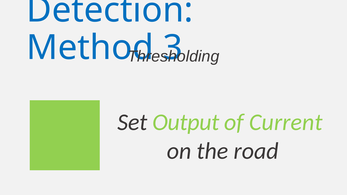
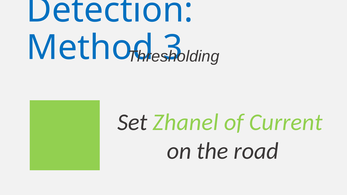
Output: Output -> Zhanel
